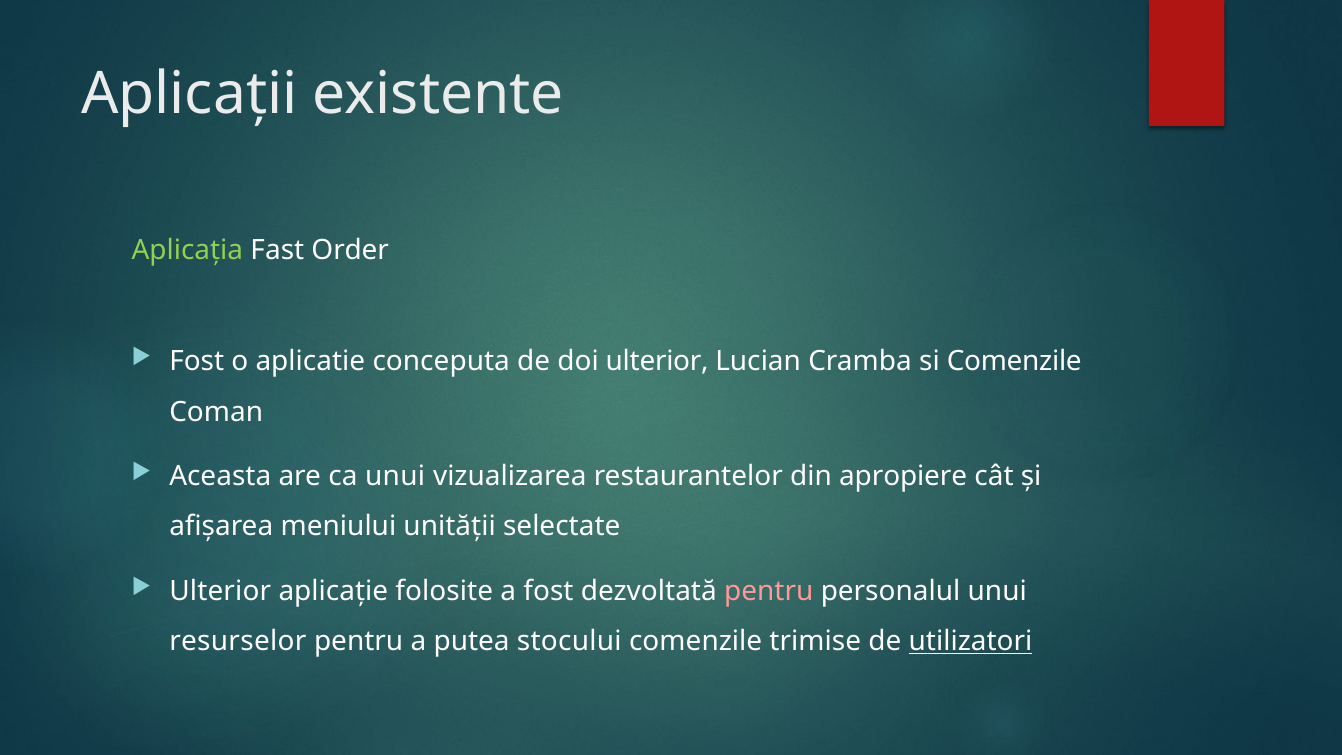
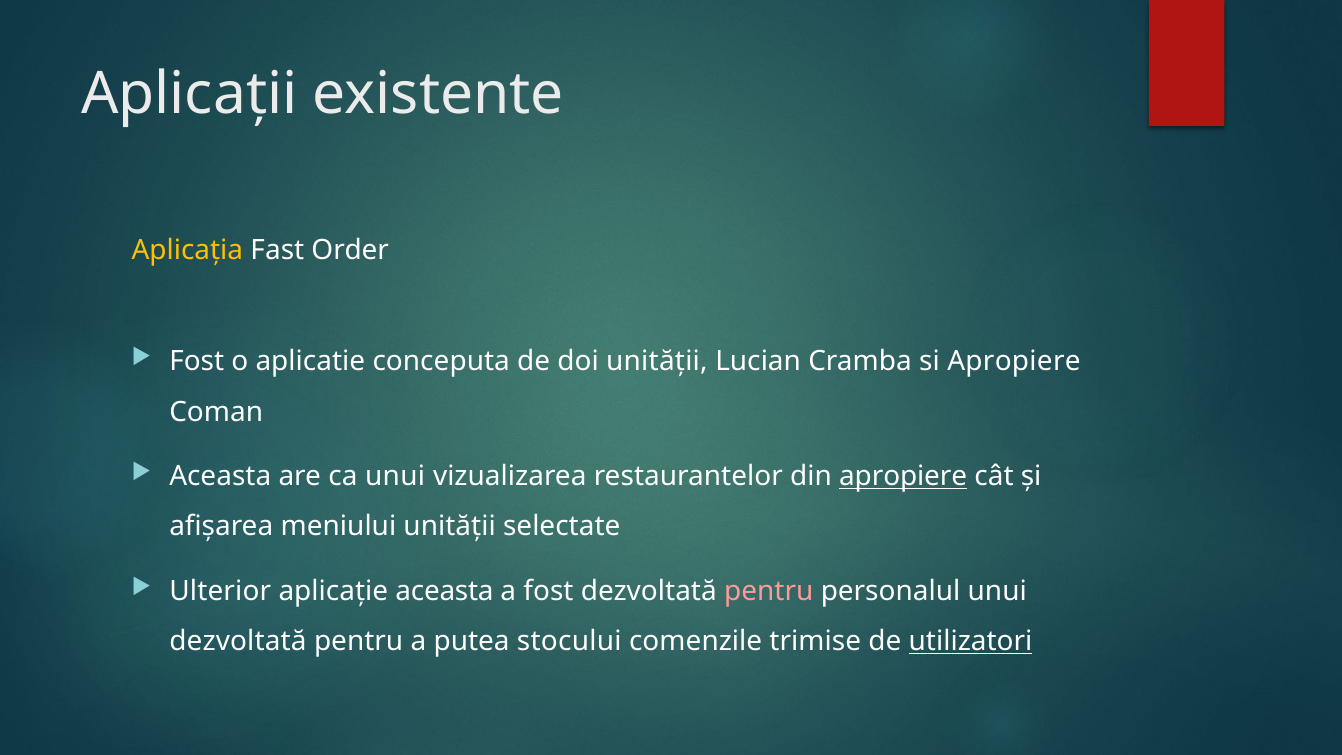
Aplicația colour: light green -> yellow
doi ulterior: ulterior -> unității
si Comenzile: Comenzile -> Apropiere
apropiere at (903, 476) underline: none -> present
aplicație folosite: folosite -> aceasta
resurselor at (238, 641): resurselor -> dezvoltată
